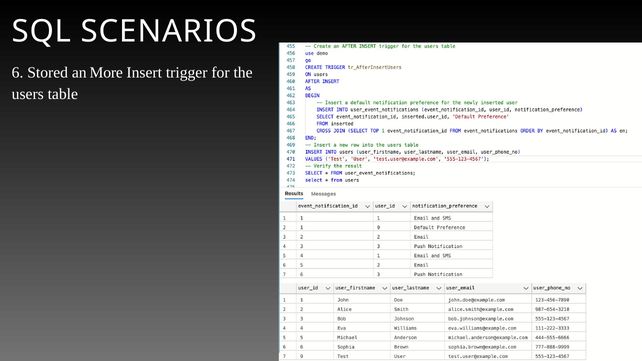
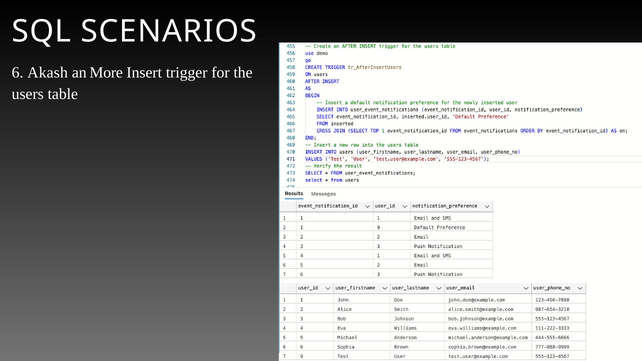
Stored: Stored -> Akash
